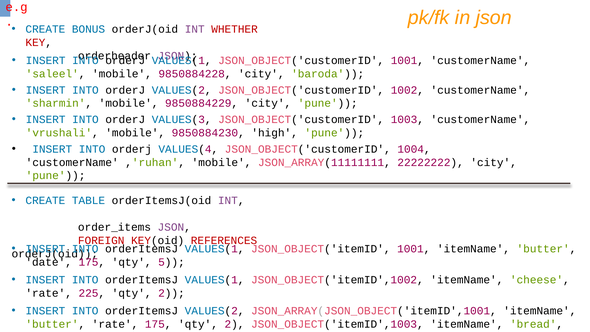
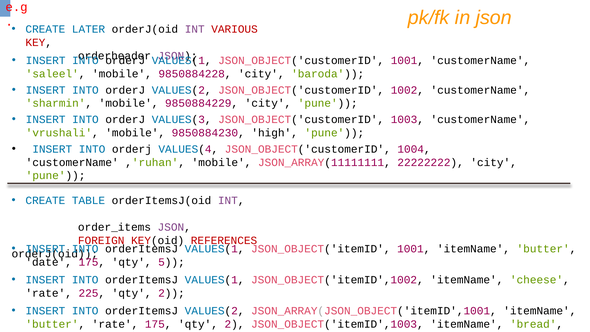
BONUS: BONUS -> LATER
WHETHER: WHETHER -> VARIOUS
